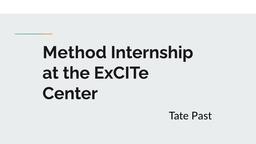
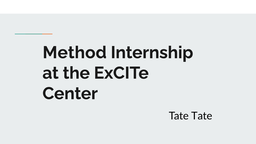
Tate Past: Past -> Tate
